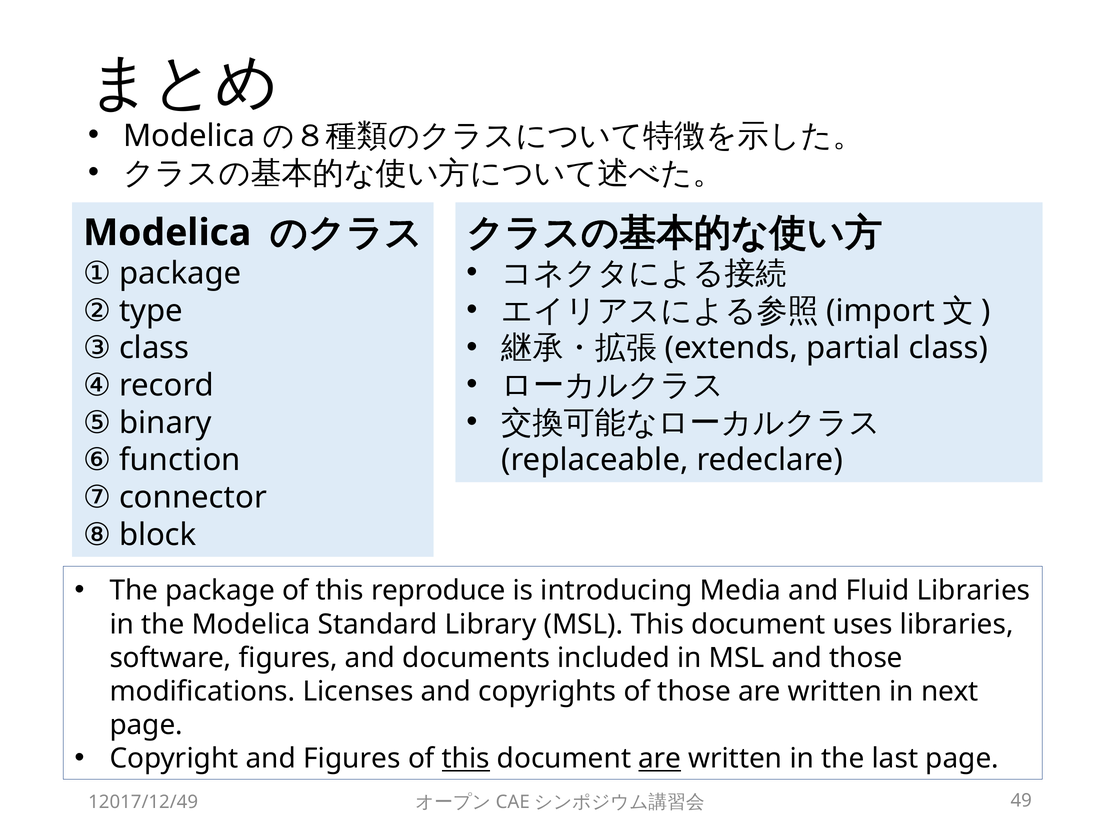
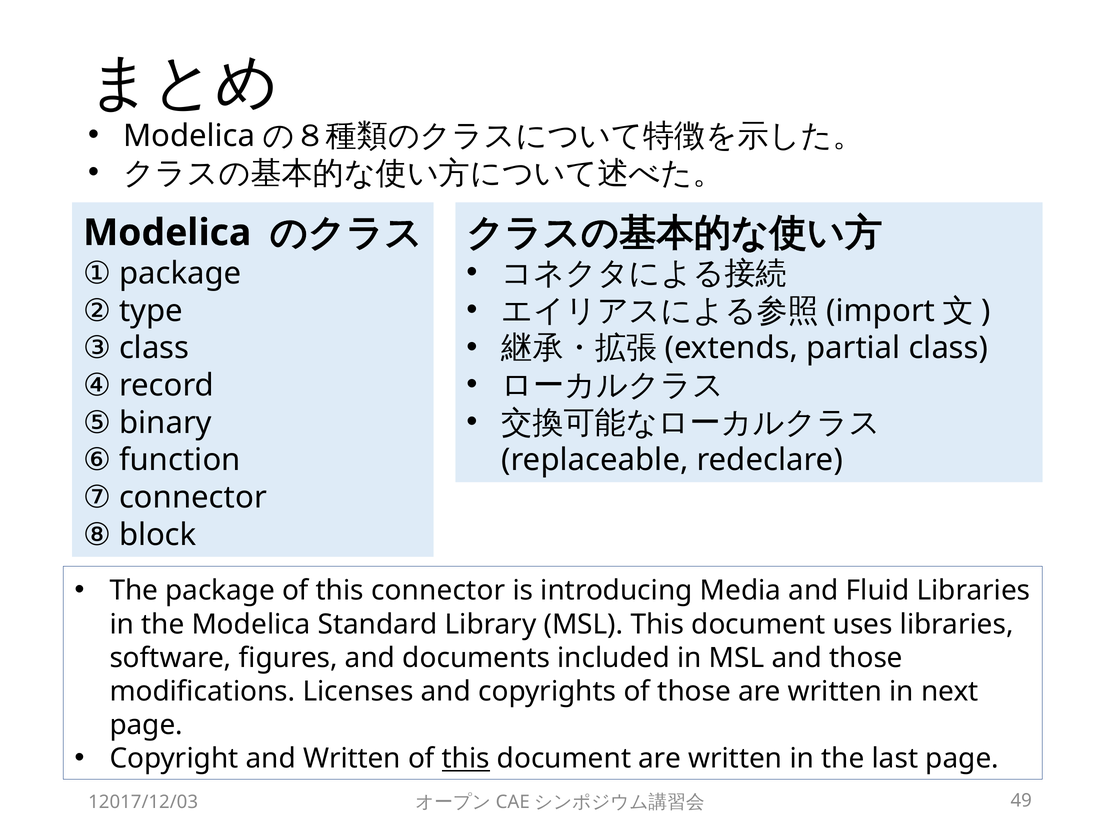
this reproduce: reproduce -> connector
and Figures: Figures -> Written
are at (660, 759) underline: present -> none
12017/12/49: 12017/12/49 -> 12017/12/03
